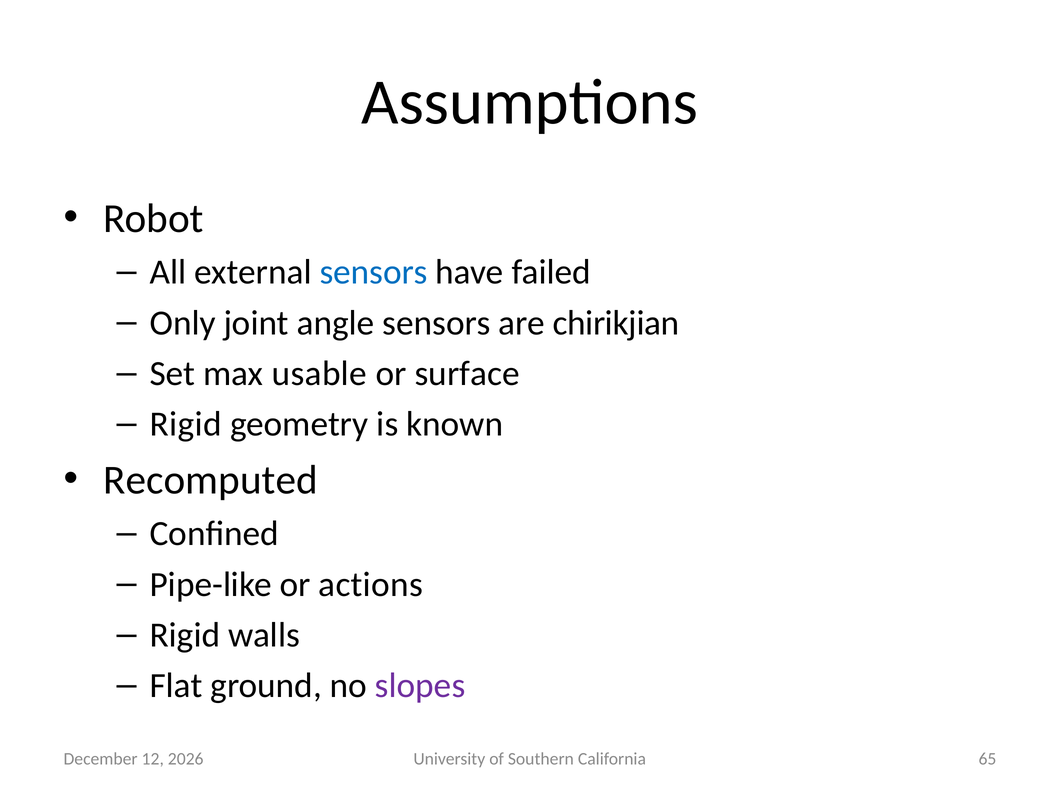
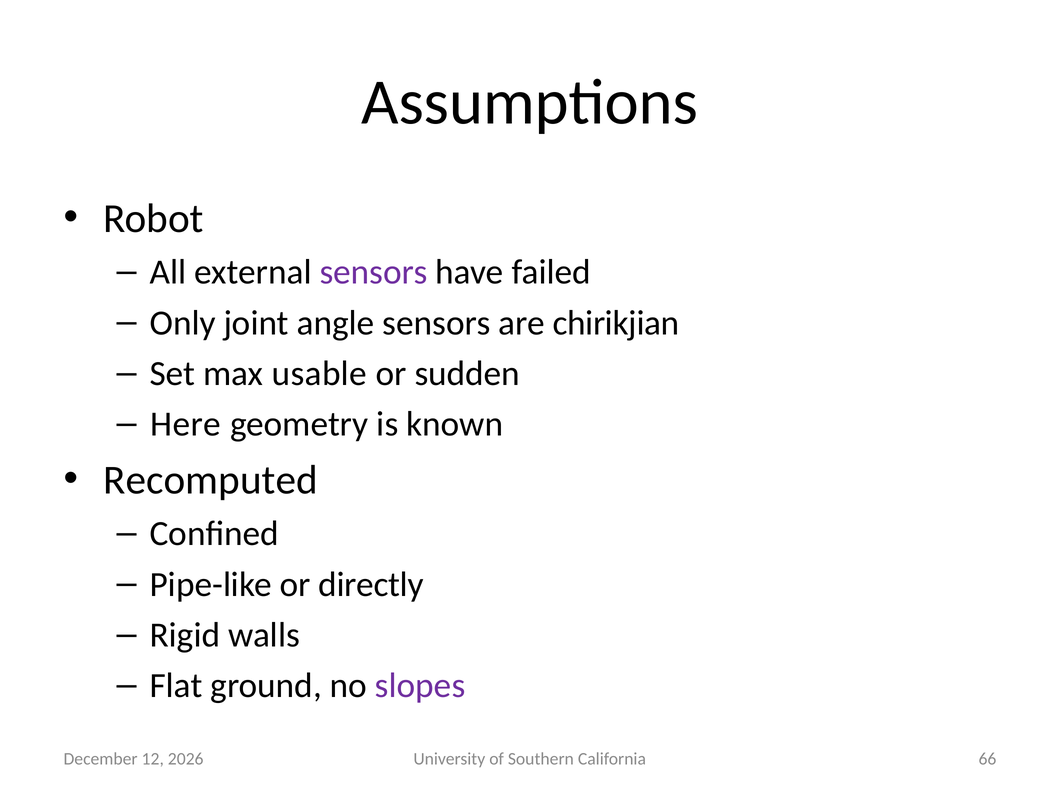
sensors at (374, 272) colour: blue -> purple
surface: surface -> sudden
Rigid at (186, 424): Rigid -> Here
actions: actions -> directly
65: 65 -> 66
